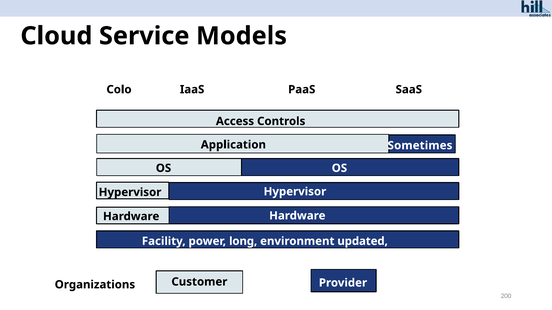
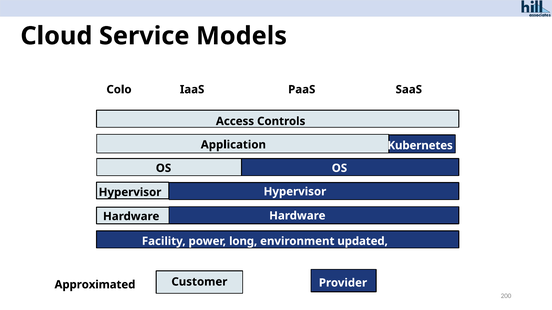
Sometimes: Sometimes -> Kubernetes
Organizations: Organizations -> Approximated
